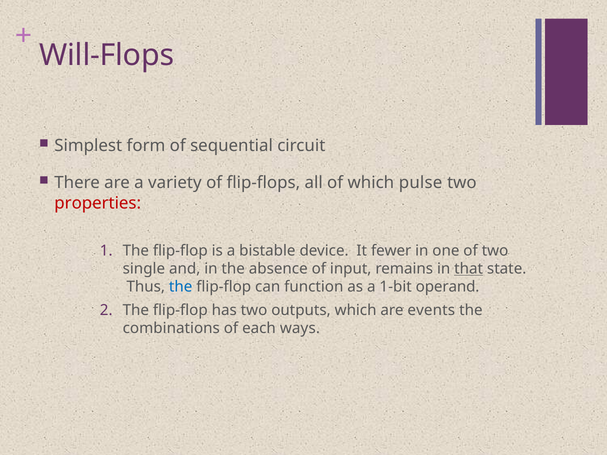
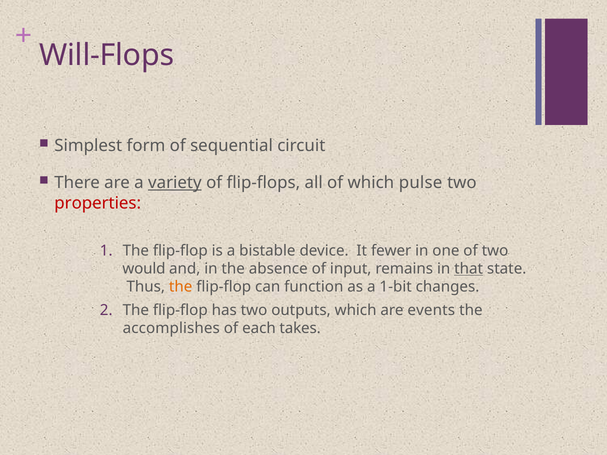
variety underline: none -> present
single: single -> would
the at (181, 287) colour: blue -> orange
operand: operand -> changes
combinations: combinations -> accomplishes
ways: ways -> takes
